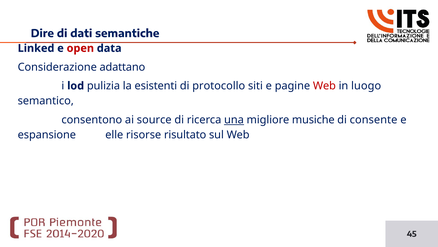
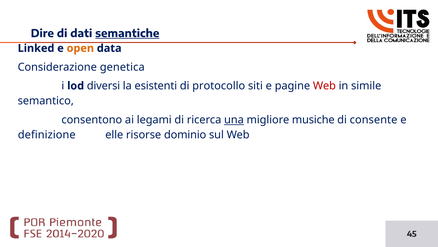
semantiche underline: none -> present
open colour: red -> orange
adattano: adattano -> genetica
pulizia: pulizia -> diversi
luogo: luogo -> simile
source: source -> legami
espansione: espansione -> definizione
risultato: risultato -> dominio
